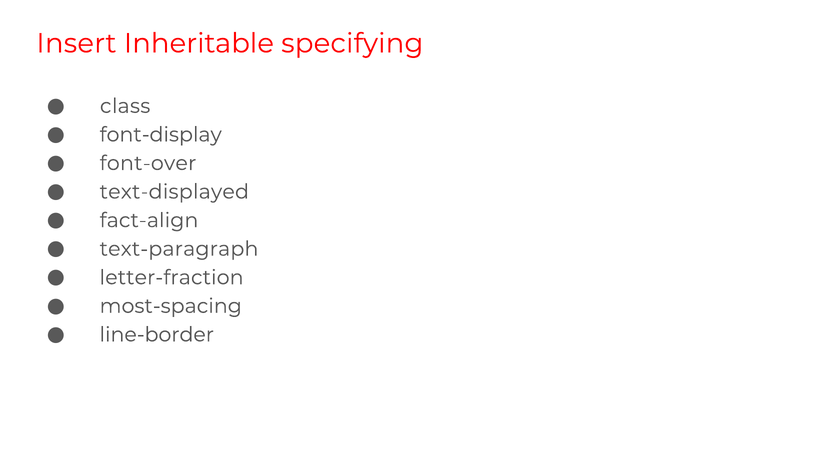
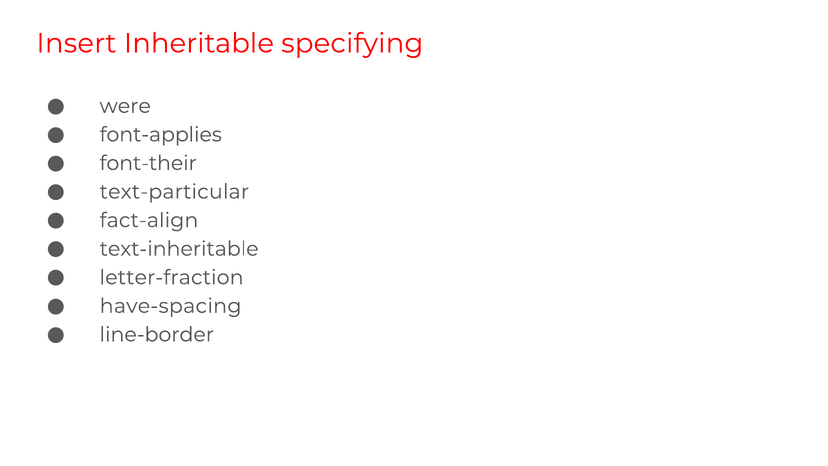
class: class -> were
font-display: font-display -> font-applies
font-over: font-over -> font-their
text-displayed: text-displayed -> text-particular
text-paragraph: text-paragraph -> text-inheritable
most-spacing: most-spacing -> have-spacing
